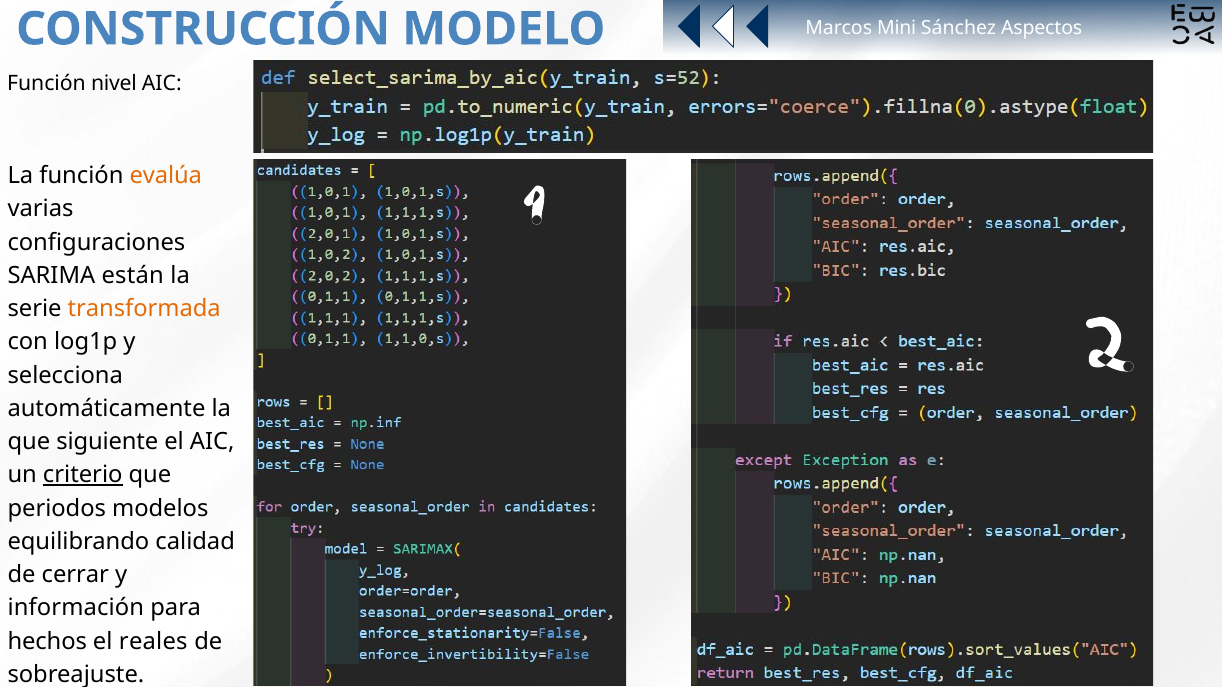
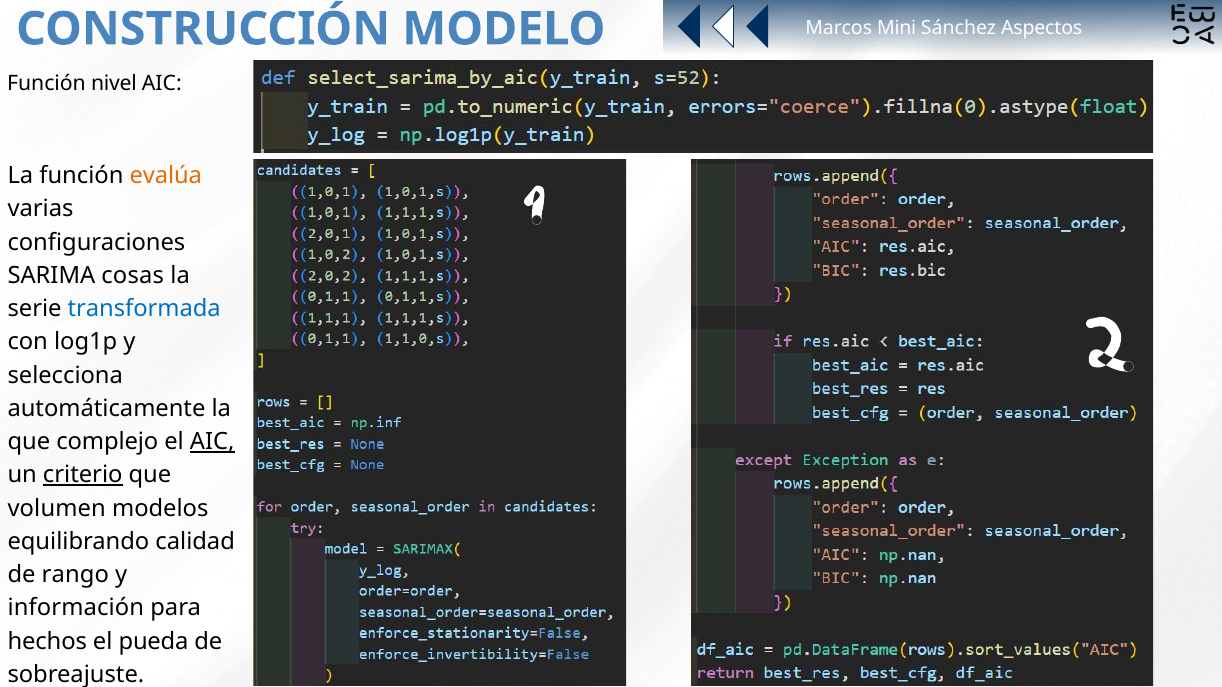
están: están -> cosas
transformada colour: orange -> blue
siguiente: siguiente -> complejo
AIC at (212, 442) underline: none -> present
periodos: periodos -> volumen
cerrar: cerrar -> rango
reales: reales -> pueda
